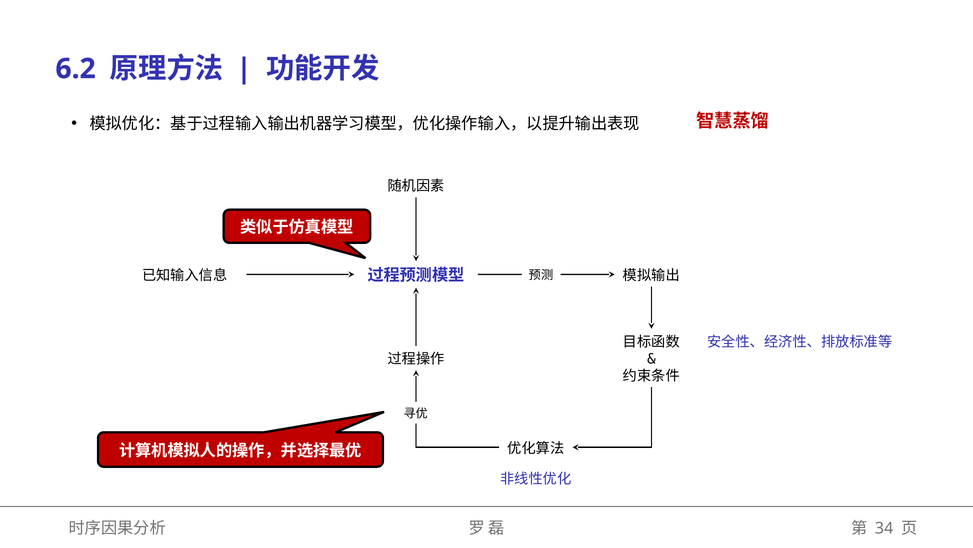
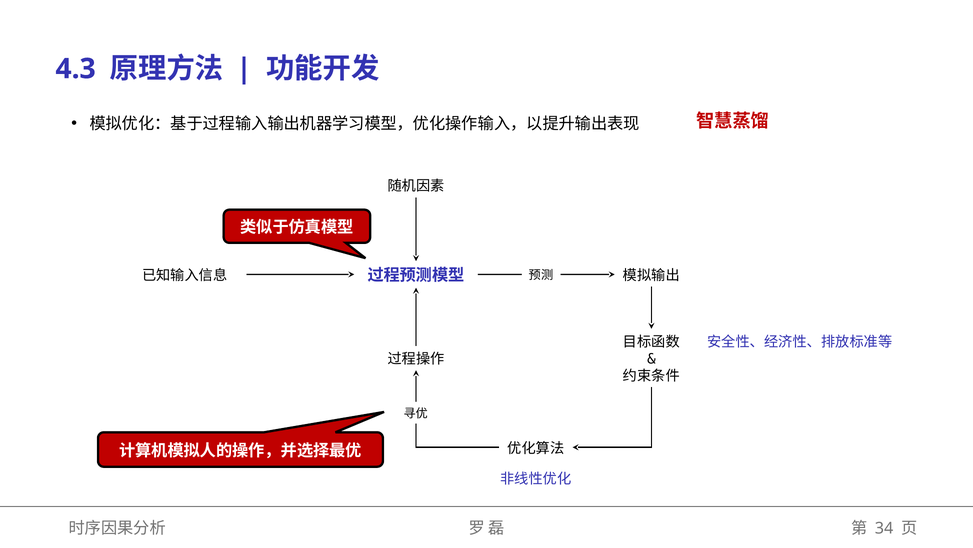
6.2: 6.2 -> 4.3
